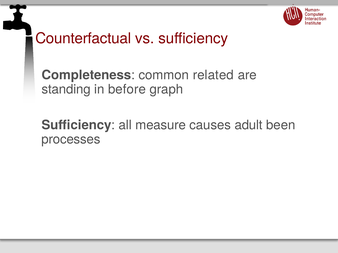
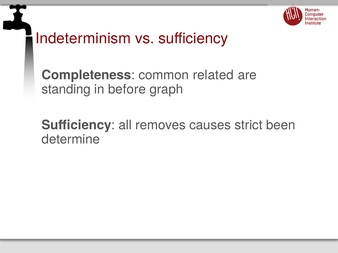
Counterfactual: Counterfactual -> Indeterminism
measure: measure -> removes
adult: adult -> strict
processes: processes -> determine
